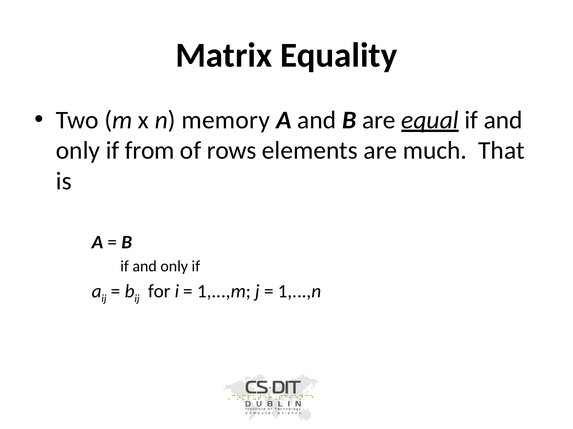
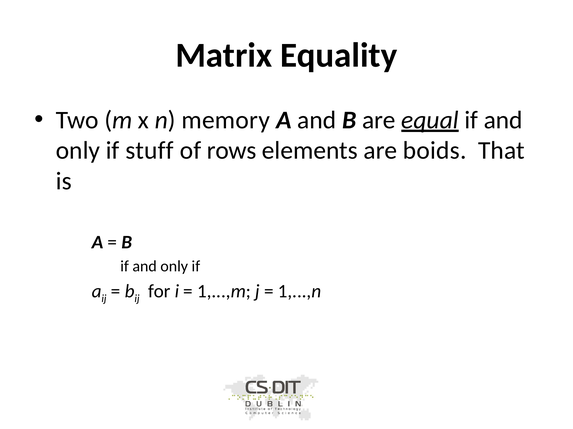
from: from -> stuff
much: much -> boids
